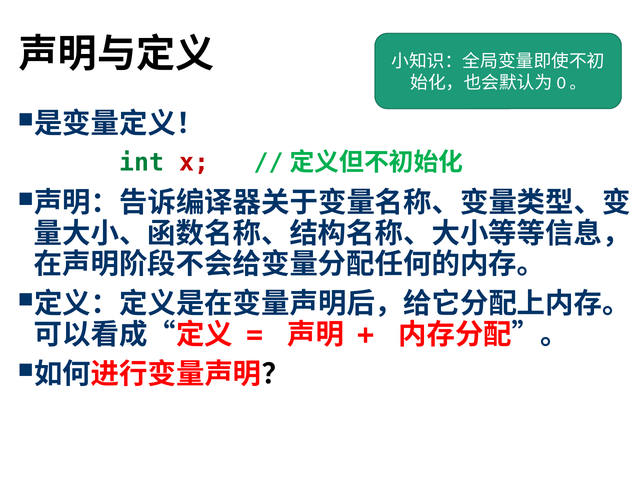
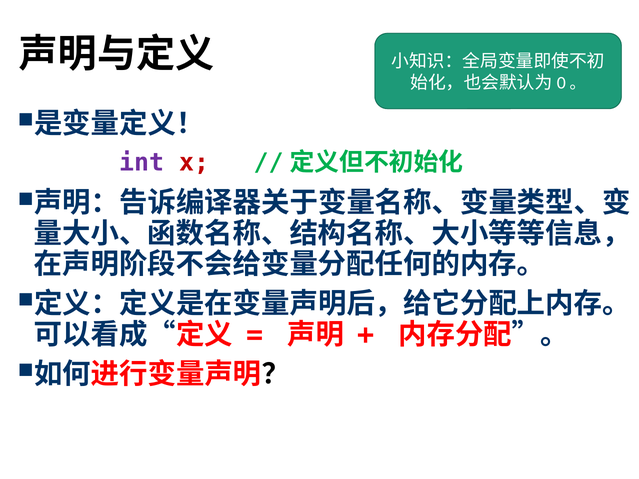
int colour: green -> purple
